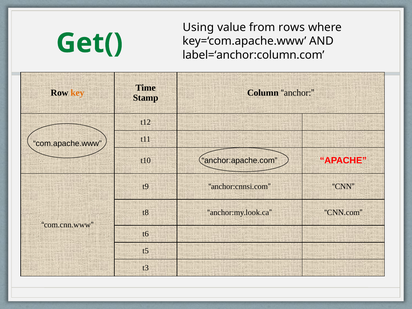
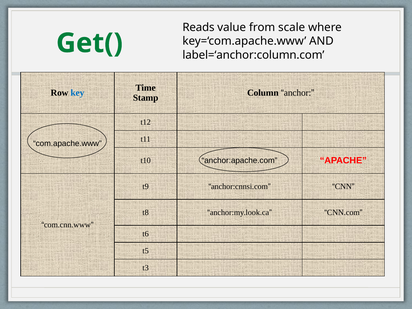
Using: Using -> Reads
rows: rows -> scale
key colour: orange -> blue
